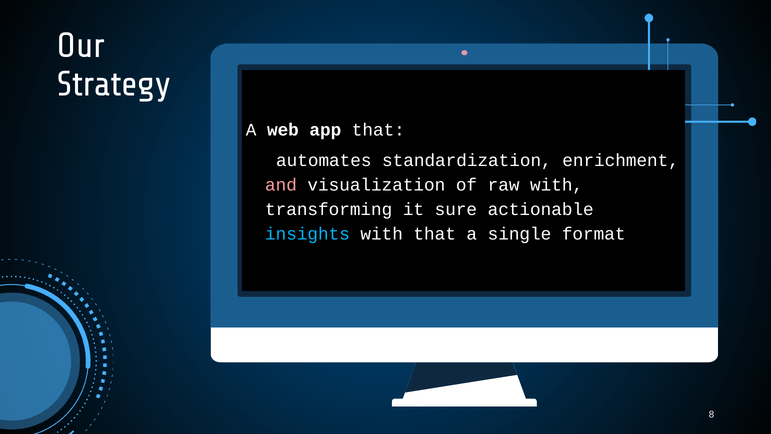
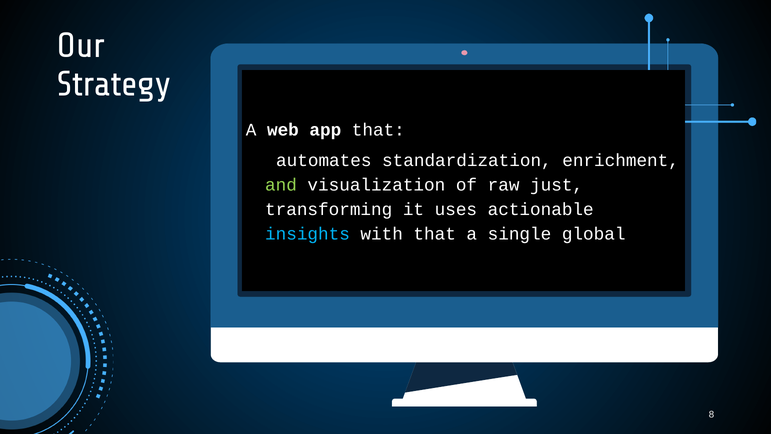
and colour: pink -> light green
raw with: with -> just
sure: sure -> uses
format: format -> global
